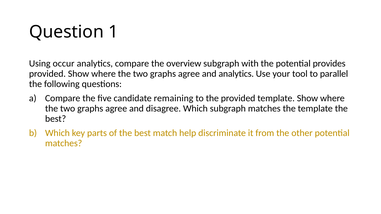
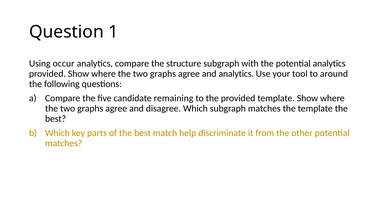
overview: overview -> structure
potential provides: provides -> analytics
parallel: parallel -> around
